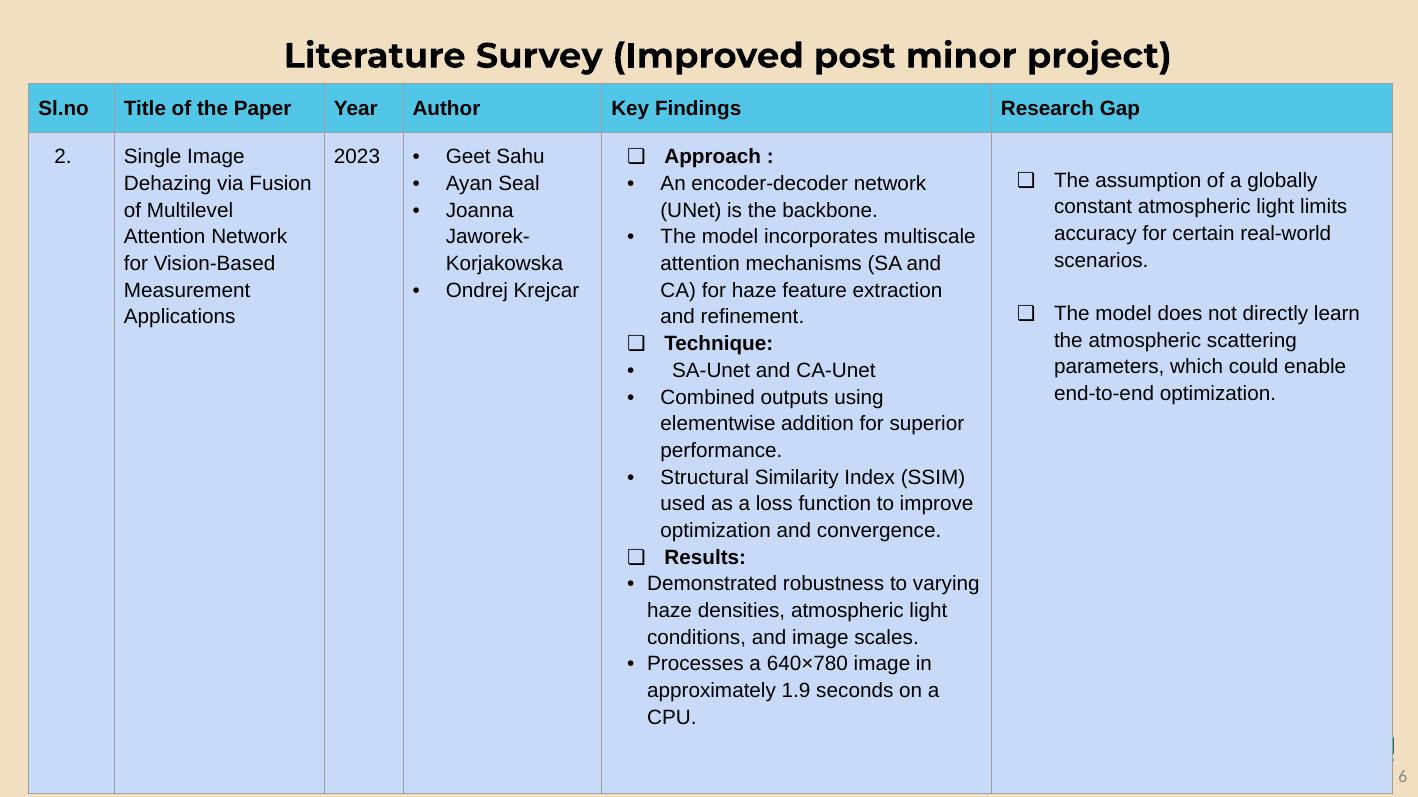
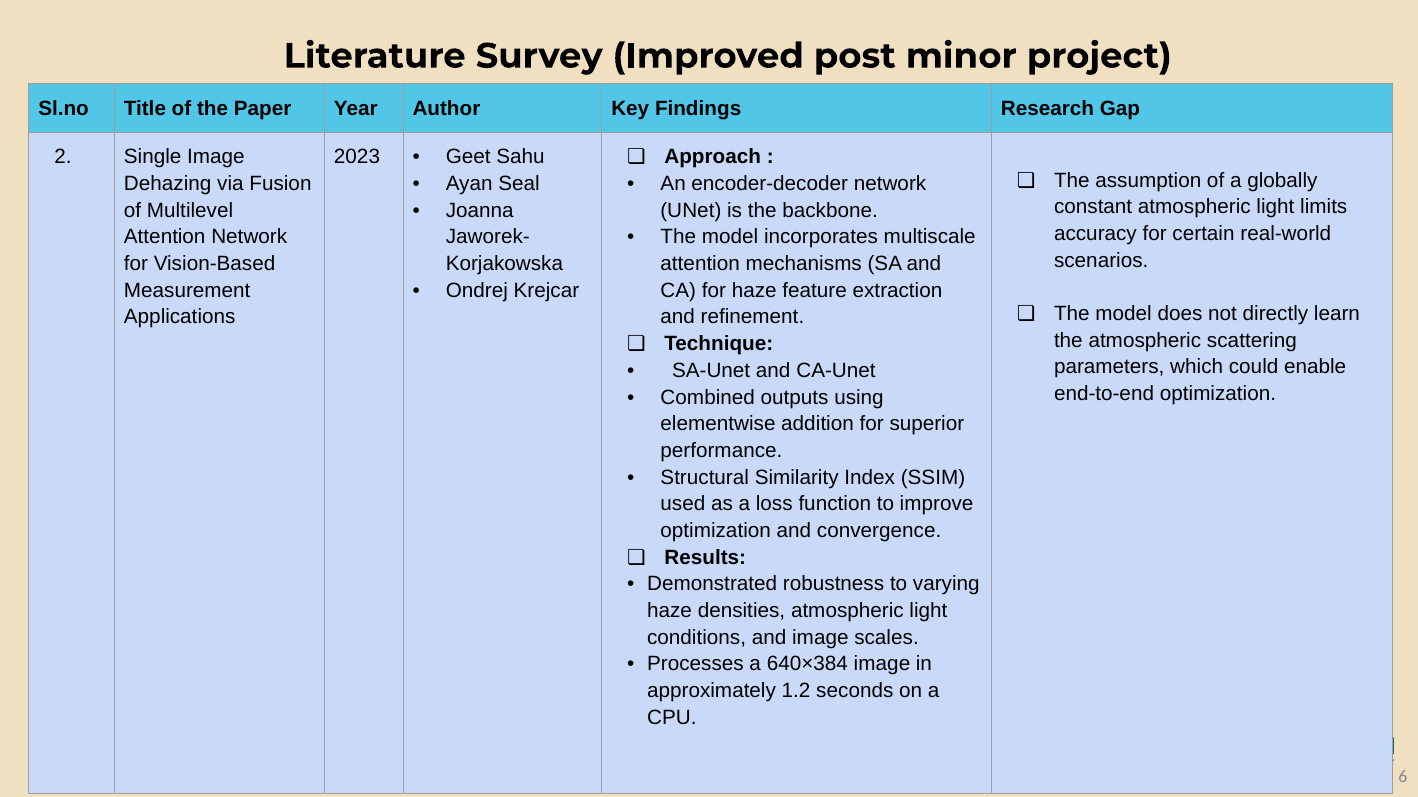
640×780: 640×780 -> 640×384
1.9: 1.9 -> 1.2
